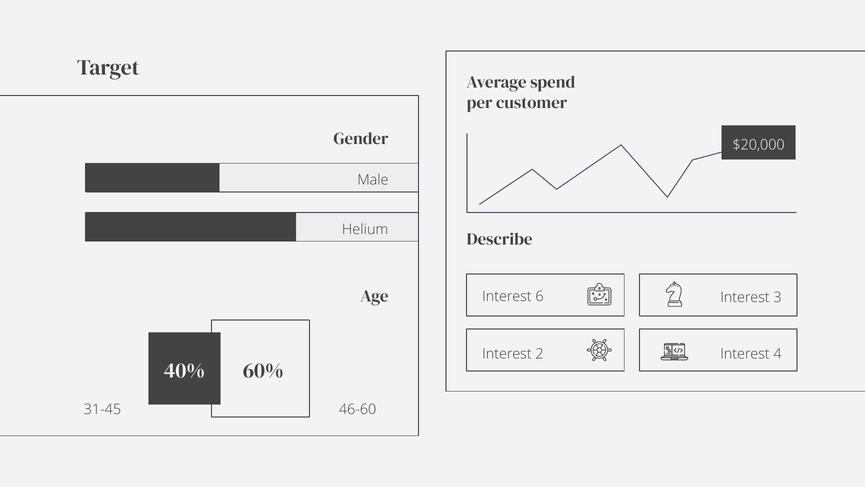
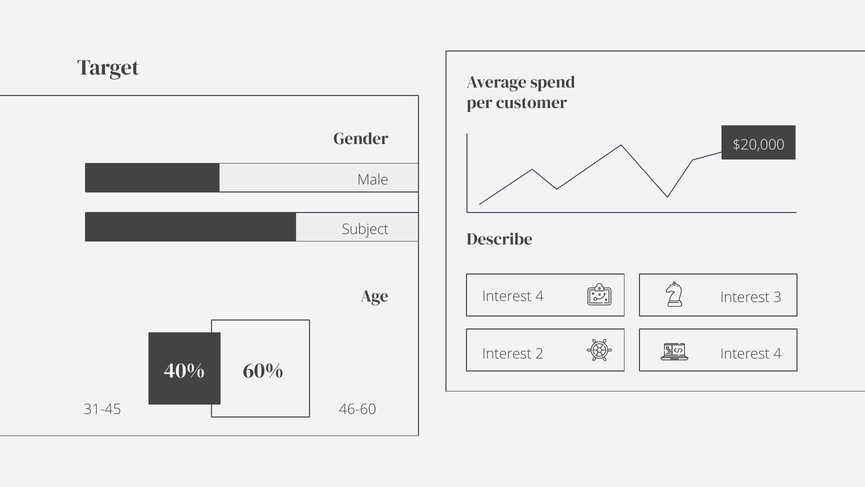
Helium: Helium -> Subject
6 at (540, 296): 6 -> 4
